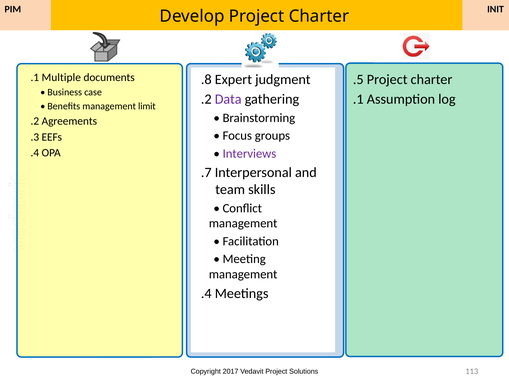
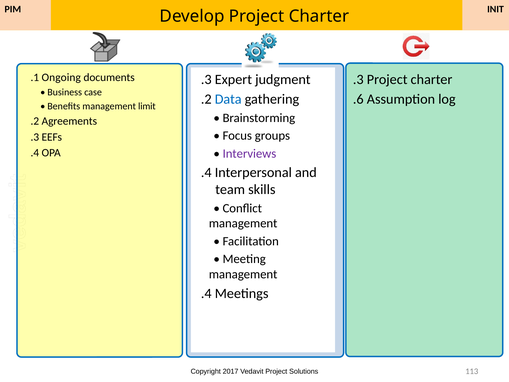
.8 at (206, 79): .8 -> .3
Multiple: Multiple -> Ongoing
.5 at (358, 79): .5 -> .3
Data colour: purple -> blue
.1 at (358, 99): .1 -> .6
.7 at (206, 172): .7 -> .4
